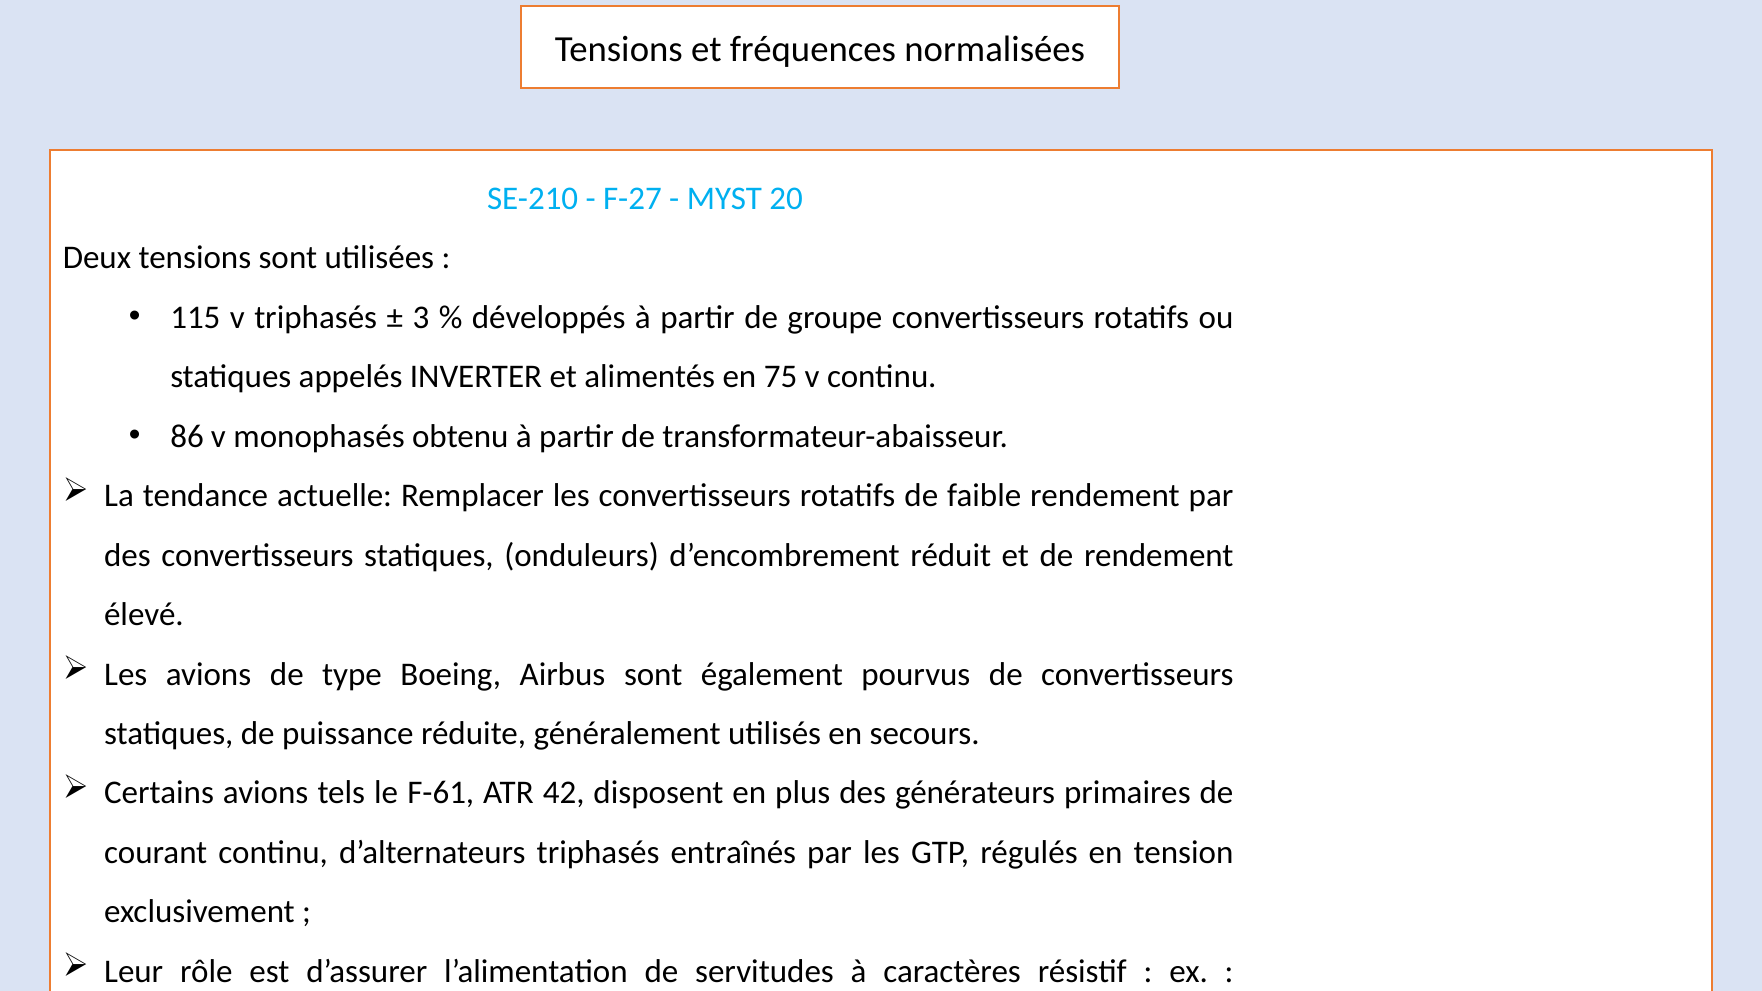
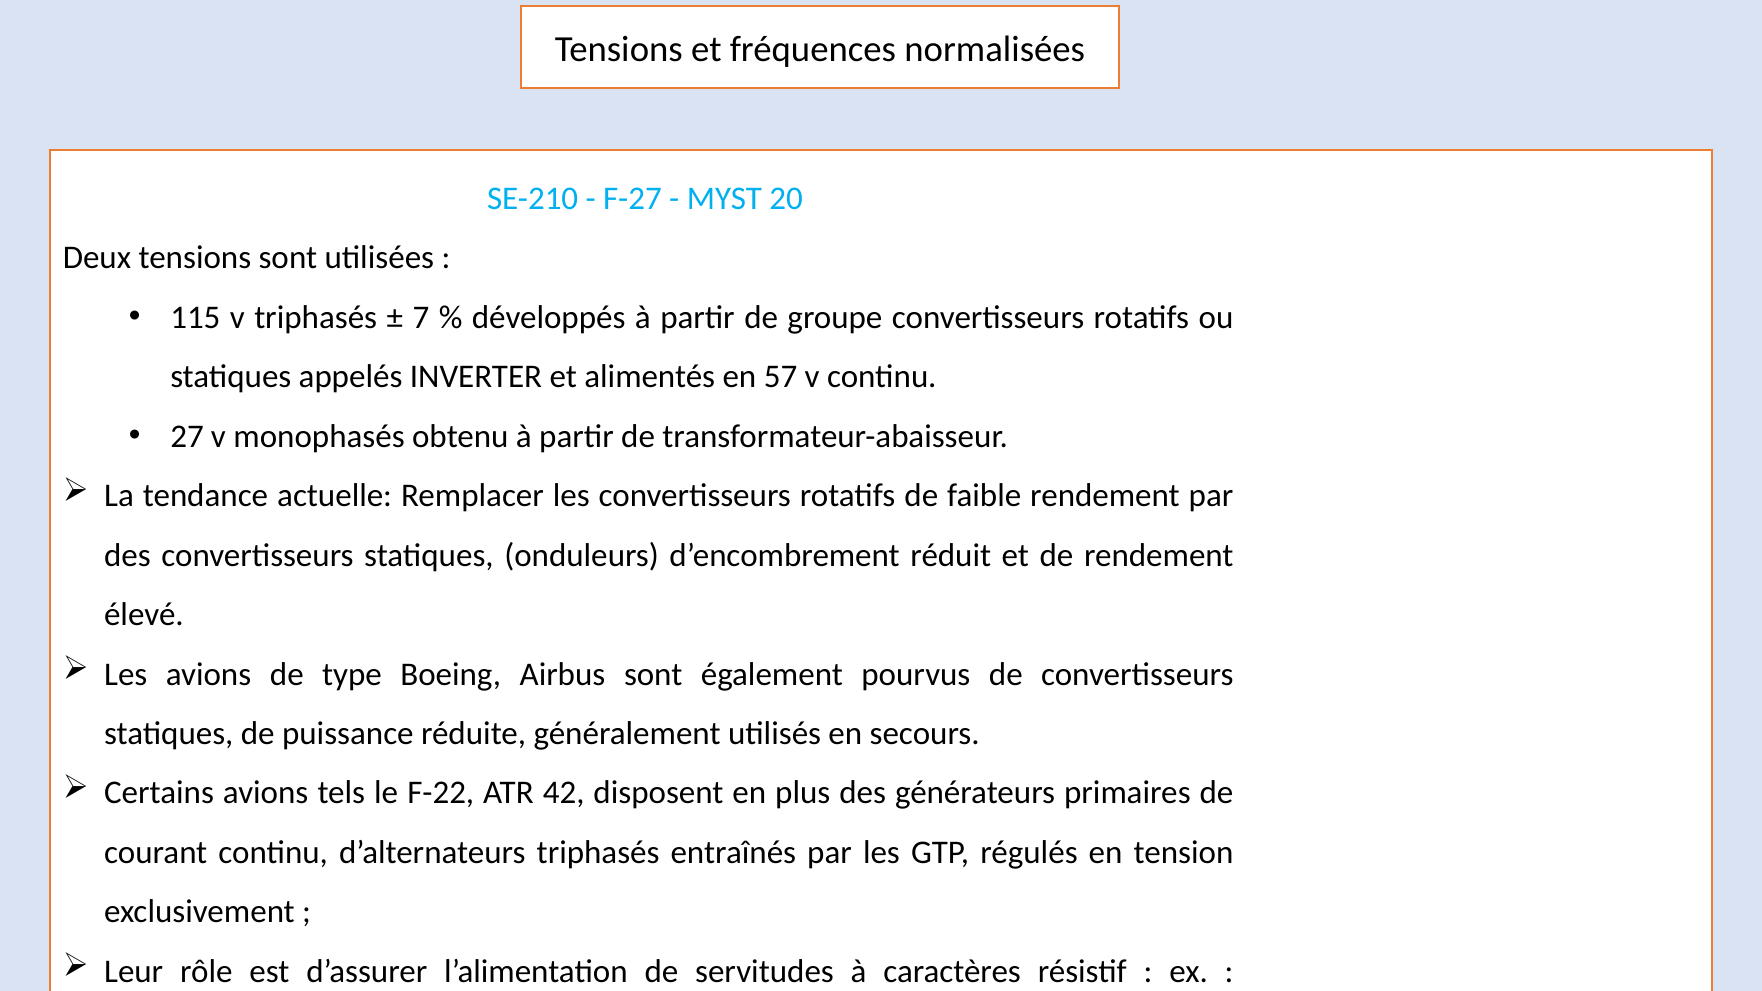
3: 3 -> 7
75: 75 -> 57
86: 86 -> 27
F-61: F-61 -> F-22
